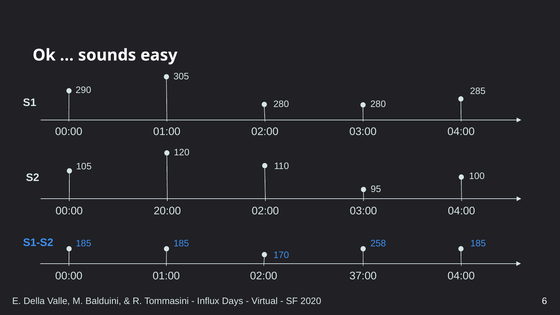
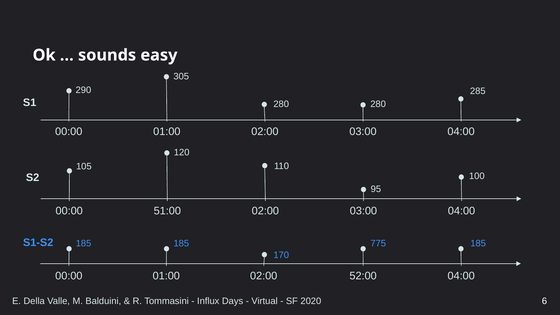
20:00: 20:00 -> 51:00
258: 258 -> 775
37:00: 37:00 -> 52:00
